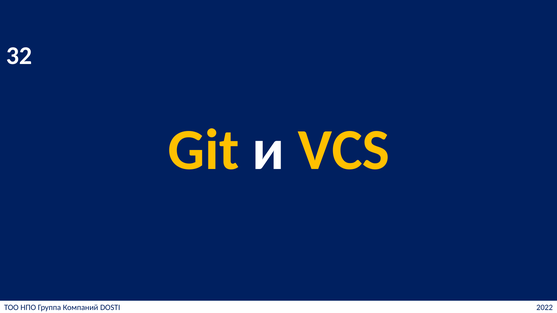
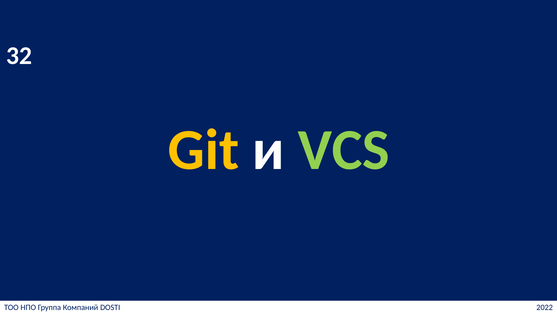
VCS colour: yellow -> light green
